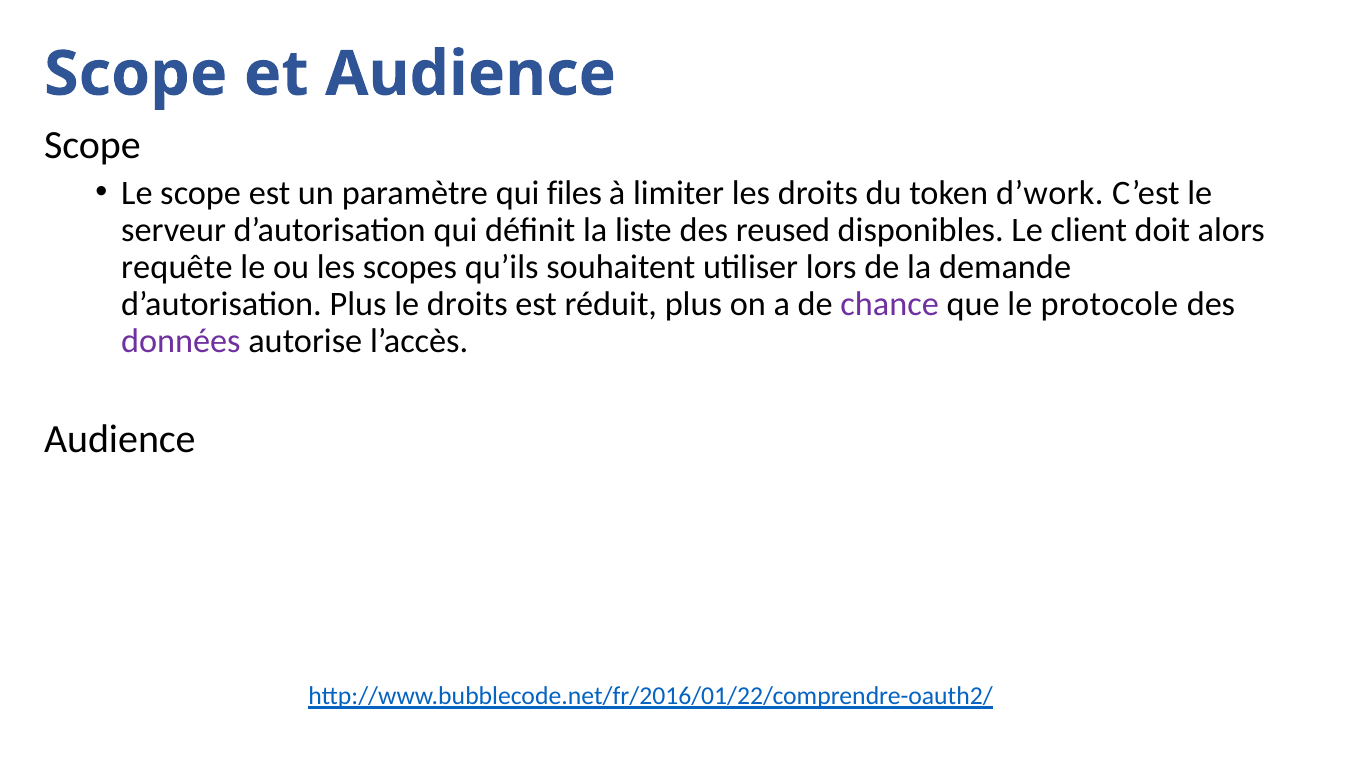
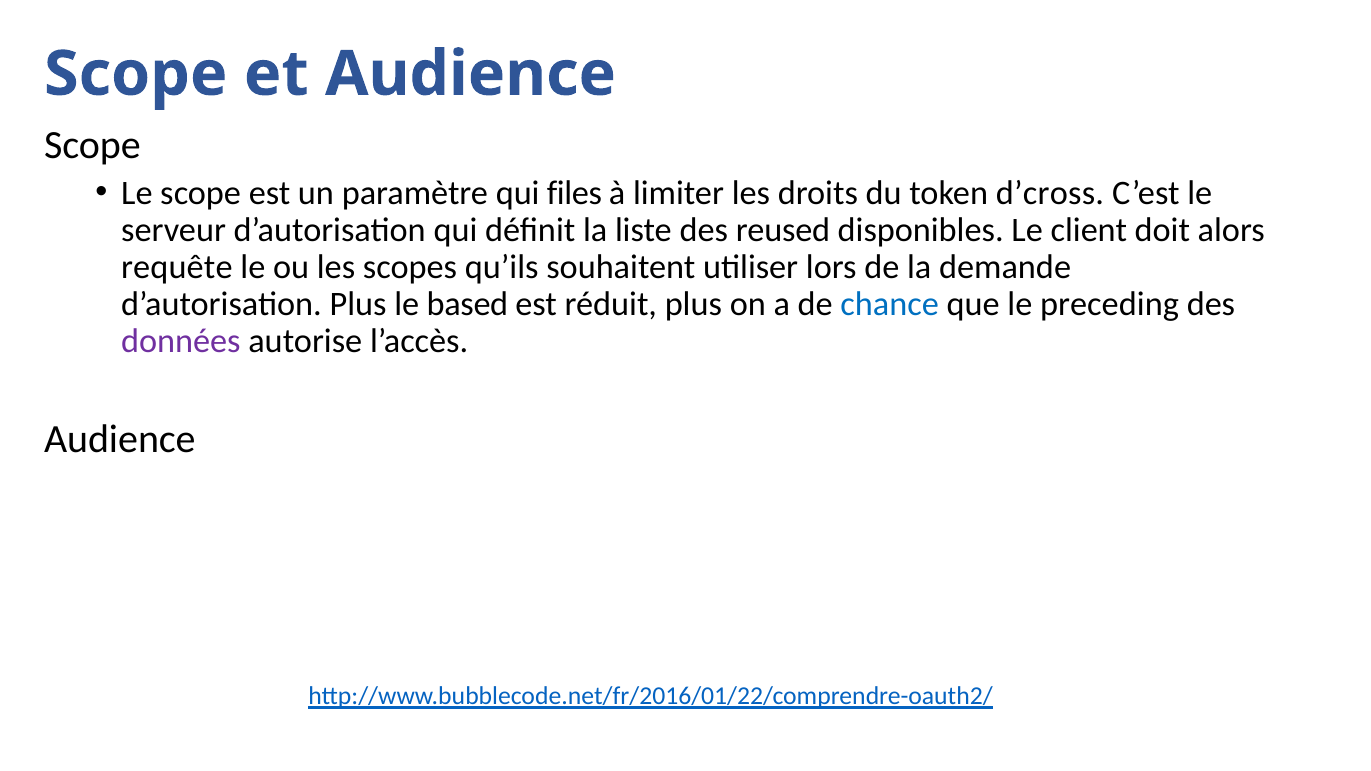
d’work: d’work -> d’cross
le droits: droits -> based
chance colour: purple -> blue
protocole: protocole -> preceding
